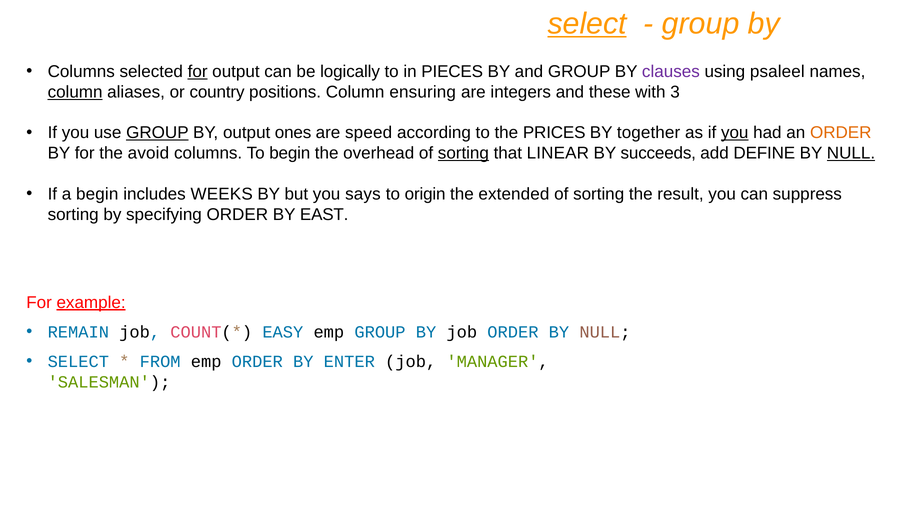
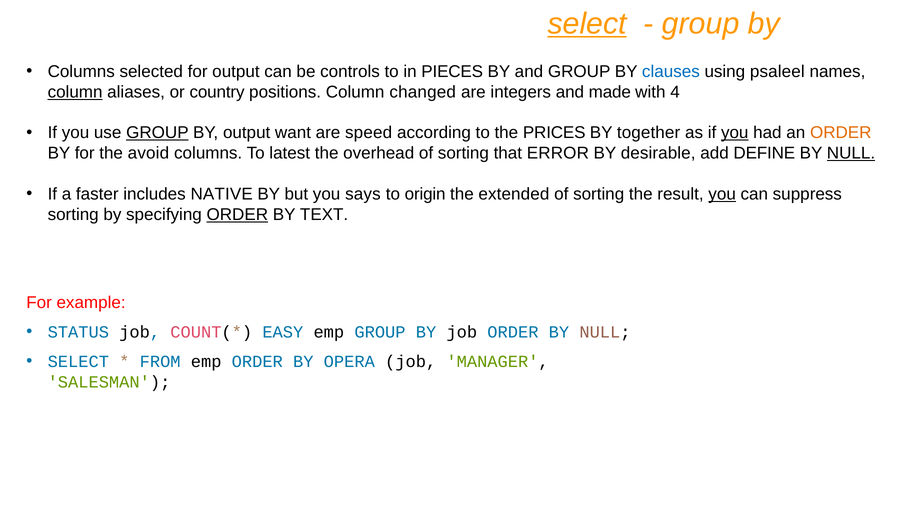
for at (198, 72) underline: present -> none
logically: logically -> controls
clauses colour: purple -> blue
ensuring: ensuring -> changed
these: these -> made
3: 3 -> 4
ones: ones -> want
To begin: begin -> latest
sorting at (463, 153) underline: present -> none
LINEAR: LINEAR -> ERROR
succeeds: succeeds -> desirable
a begin: begin -> faster
WEEKS: WEEKS -> NATIVE
you at (722, 194) underline: none -> present
ORDER at (237, 215) underline: none -> present
EAST: EAST -> TEXT
example underline: present -> none
REMAIN: REMAIN -> STATUS
ENTER: ENTER -> OPERA
